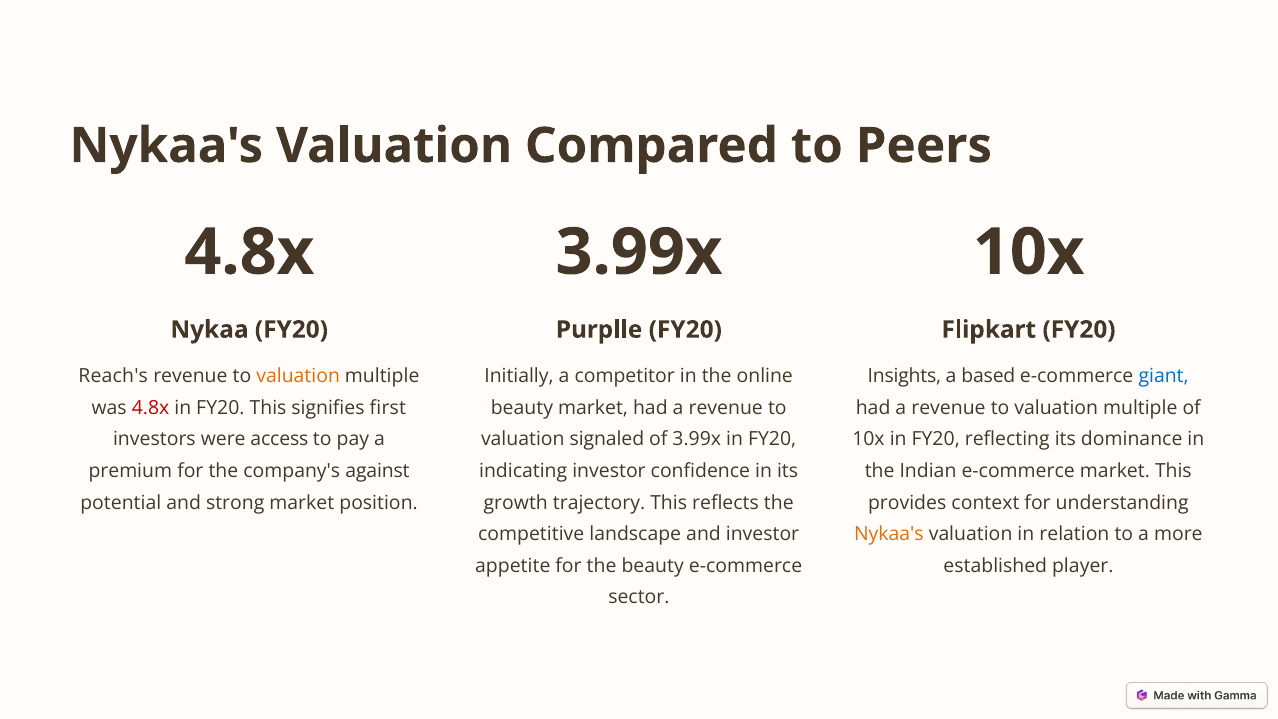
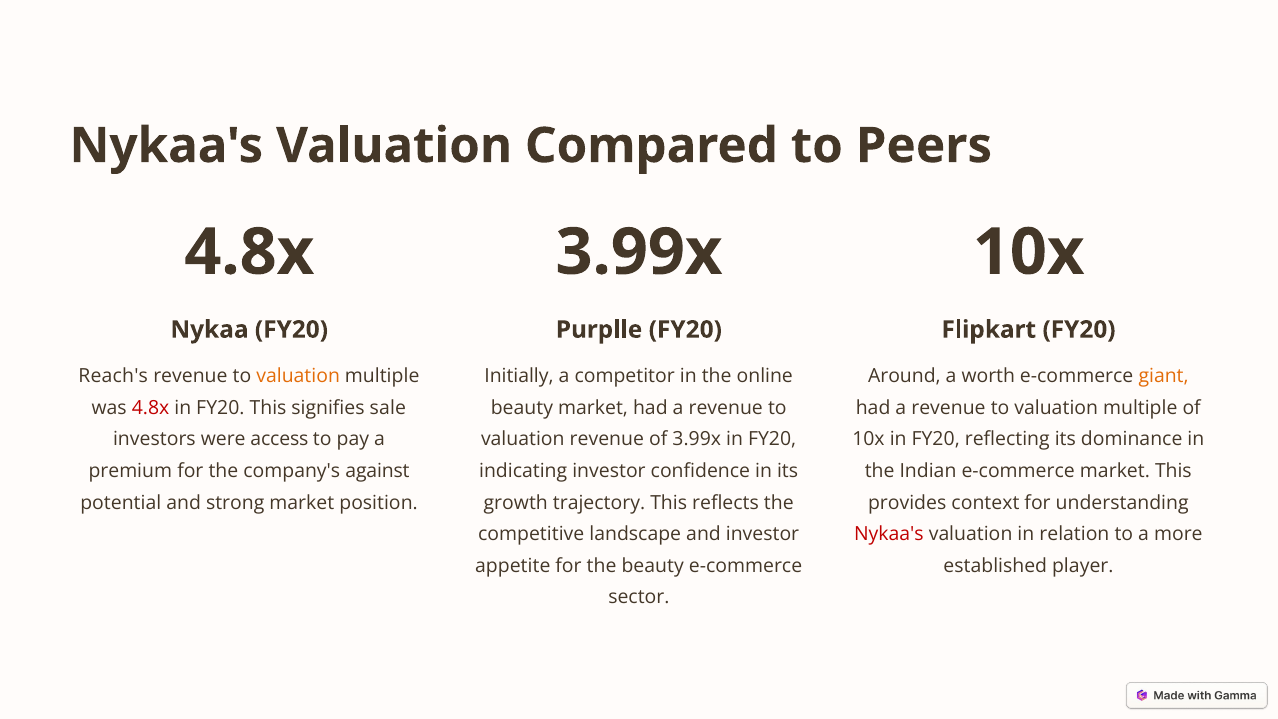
Insights: Insights -> Around
based: based -> worth
giant colour: blue -> orange
first: first -> sale
valuation signaled: signaled -> revenue
Nykaa's at (889, 534) colour: orange -> red
